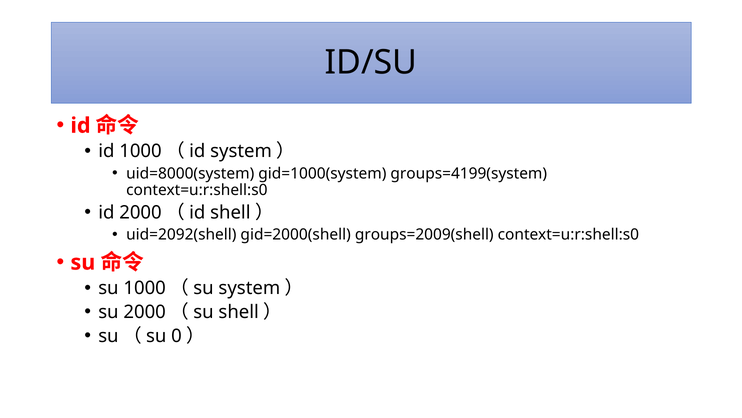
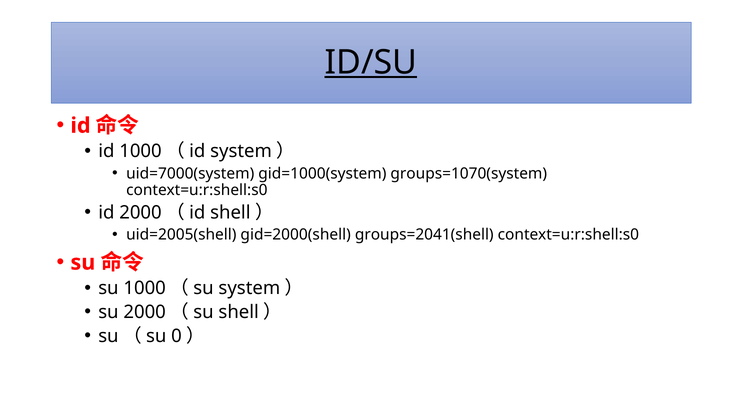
ID/SU underline: none -> present
uid=8000(system: uid=8000(system -> uid=7000(system
groups=4199(system: groups=4199(system -> groups=1070(system
uid=2092(shell: uid=2092(shell -> uid=2005(shell
groups=2009(shell: groups=2009(shell -> groups=2041(shell
